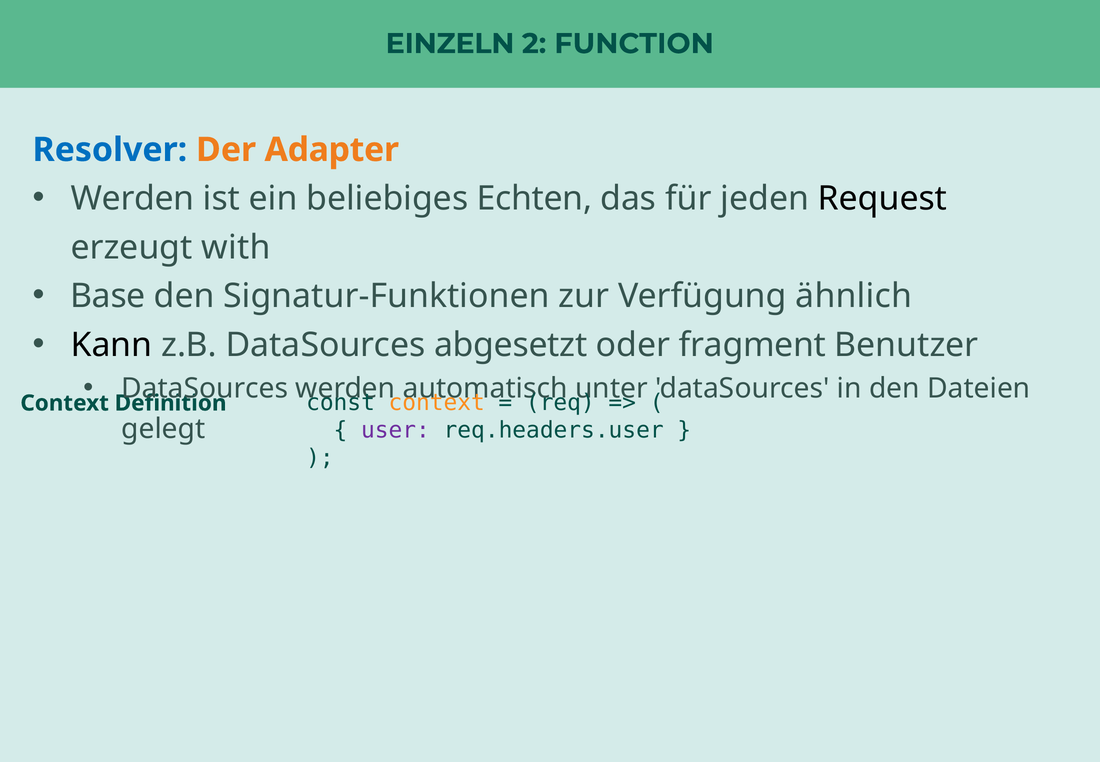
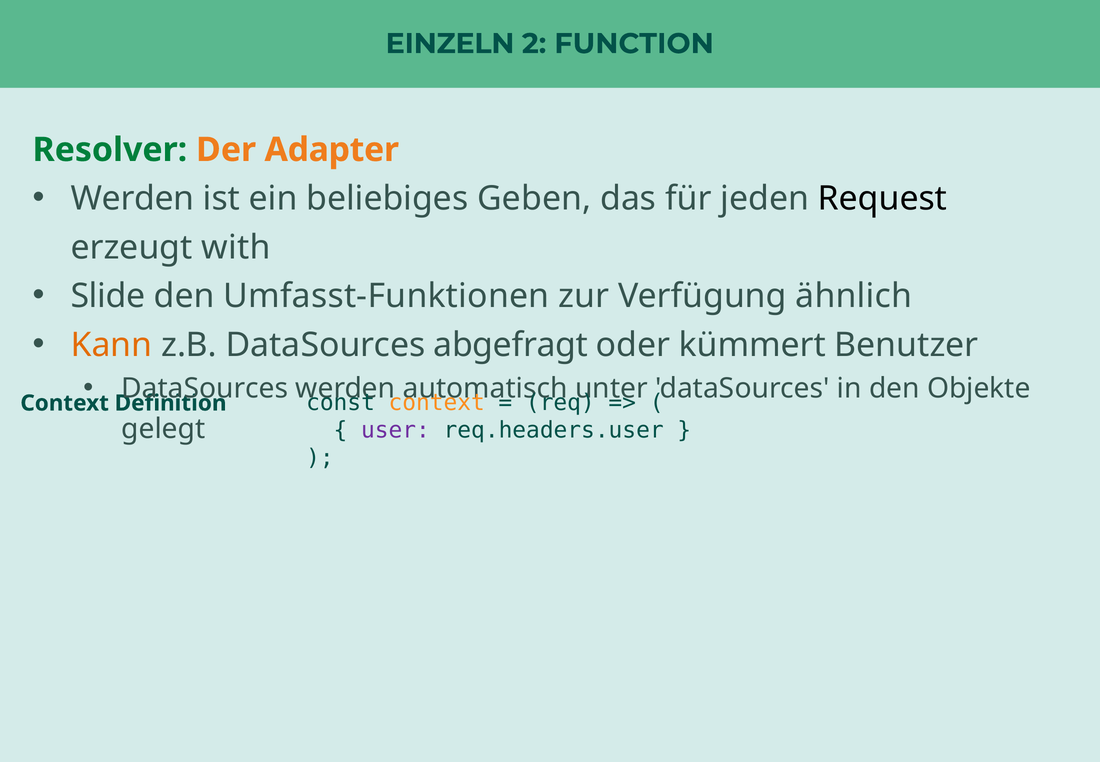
Resolver colour: blue -> green
Echten: Echten -> Geben
Base: Base -> Slide
Signatur-Funktionen: Signatur-Funktionen -> Umfasst-Funktionen
Kann colour: black -> orange
abgesetzt: abgesetzt -> abgefragt
fragment: fragment -> kümmert
Dateien: Dateien -> Objekte
